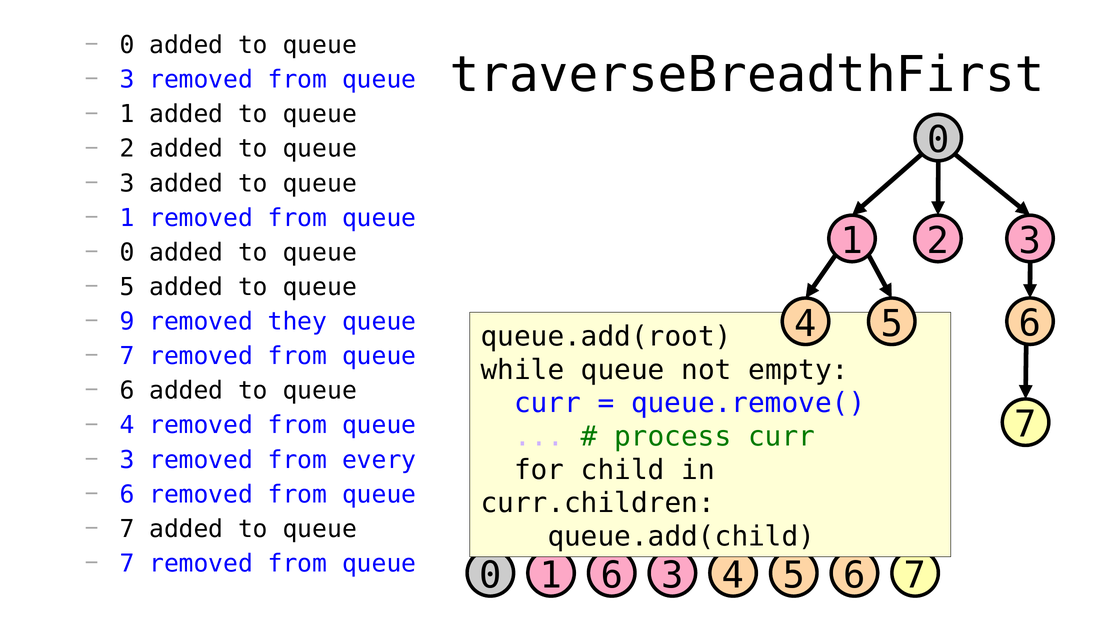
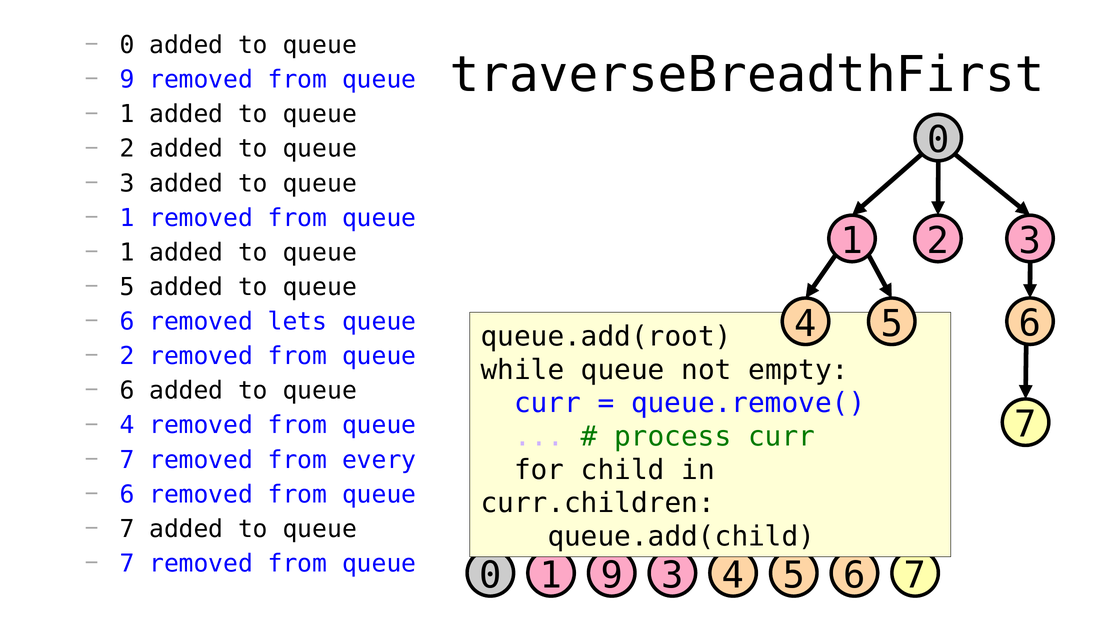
3 at (127, 80): 3 -> 9
0 at (127, 253): 0 -> 1
9 at (127, 322): 9 -> 6
they: they -> lets
7 at (127, 356): 7 -> 2
3 at (127, 460): 3 -> 7
1 6: 6 -> 9
